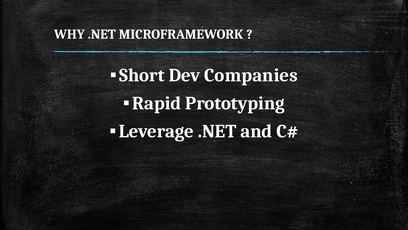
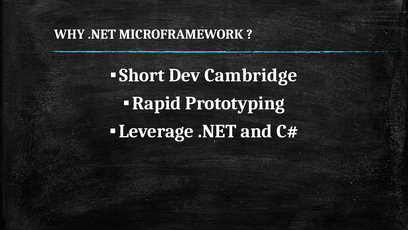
Companies: Companies -> Cambridge
